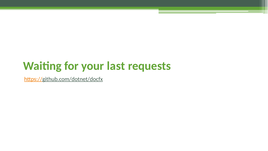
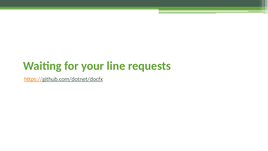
last: last -> line
